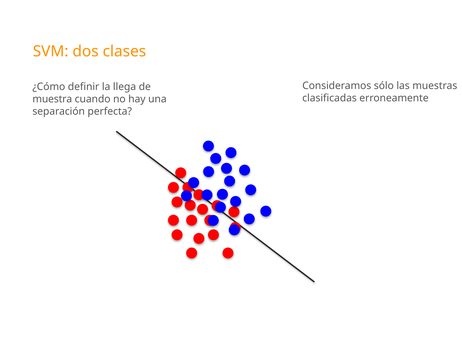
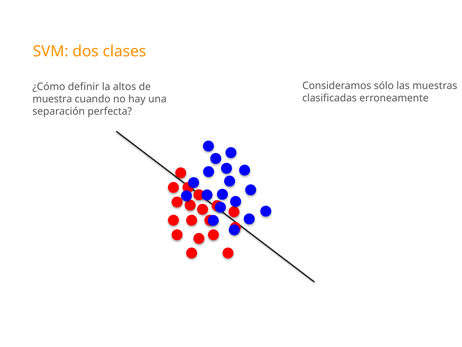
llega: llega -> altos
